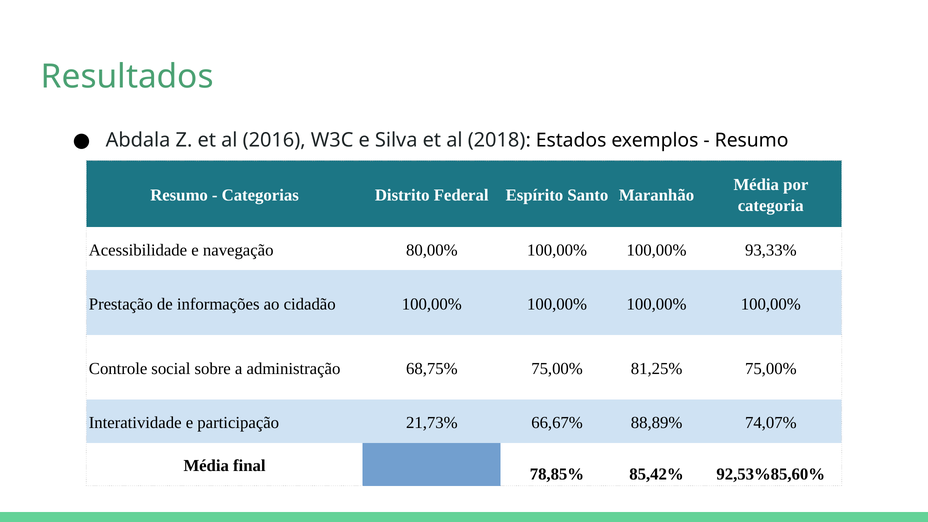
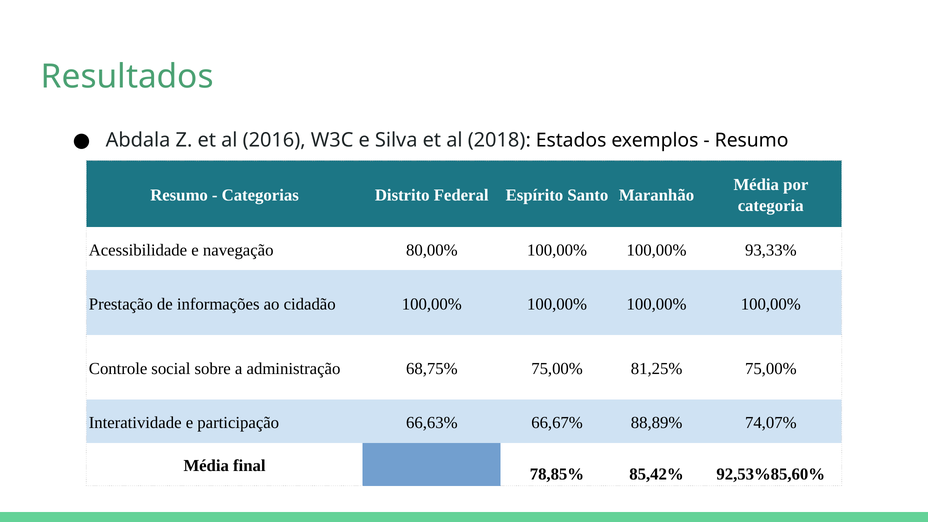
21,73%: 21,73% -> 66,63%
